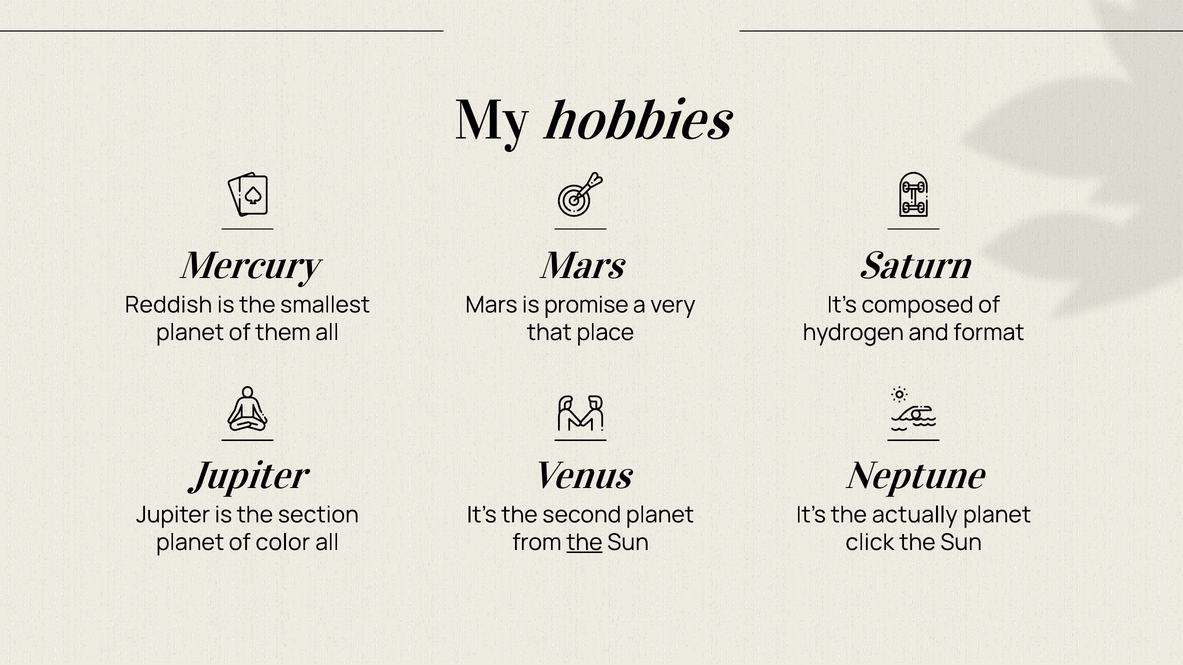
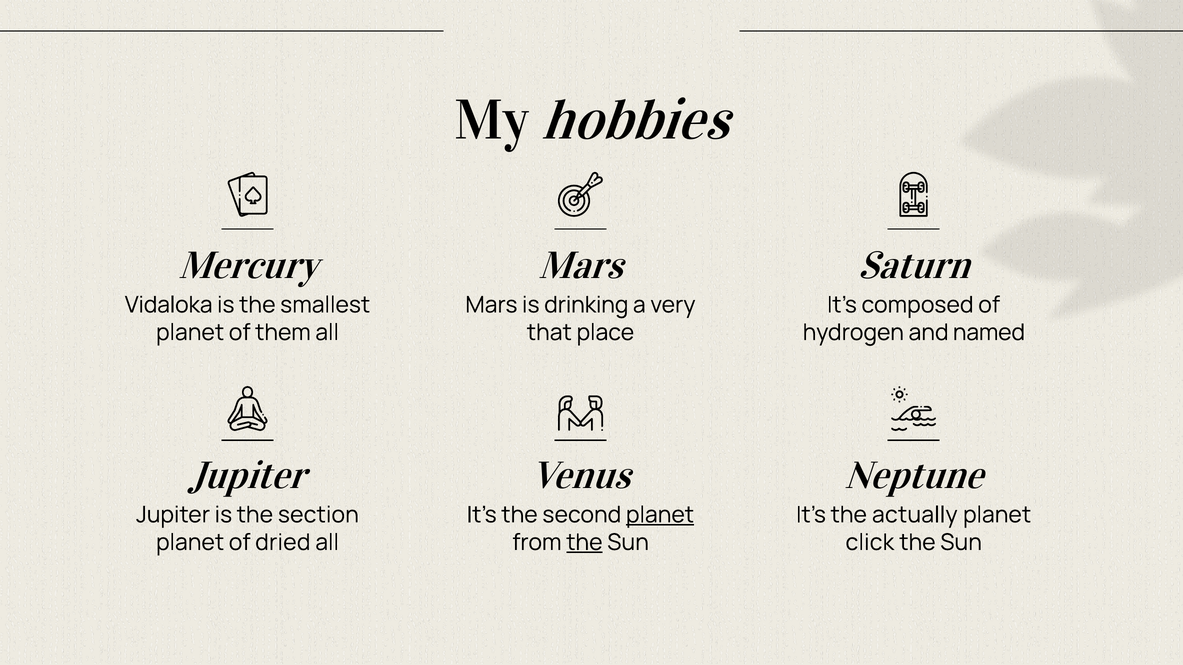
Reddish: Reddish -> Vidaloka
promise: promise -> drinking
format: format -> named
planet at (660, 515) underline: none -> present
color: color -> dried
